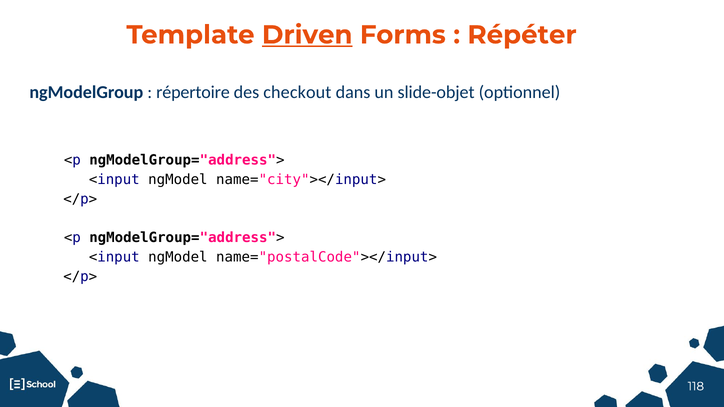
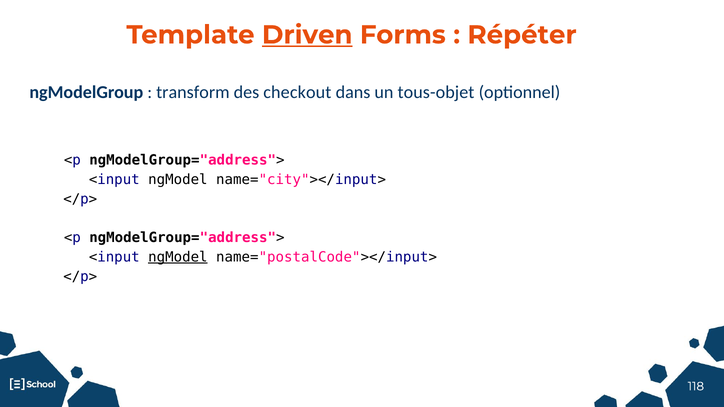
répertoire: répertoire -> transform
slide-objet: slide-objet -> tous-objet
ngModel at (178, 257) underline: none -> present
